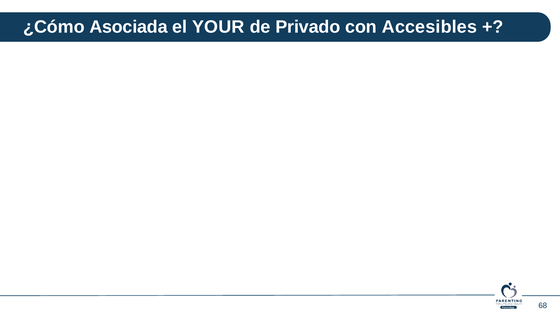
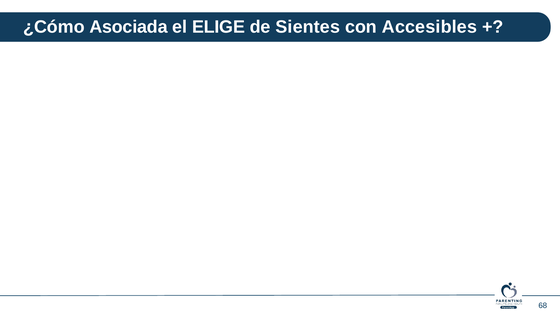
YOUR: YOUR -> ELIGE
Privado: Privado -> Sientes
